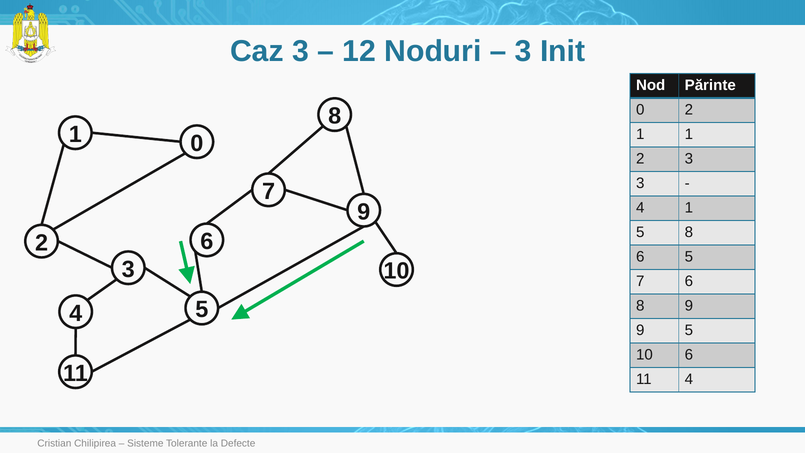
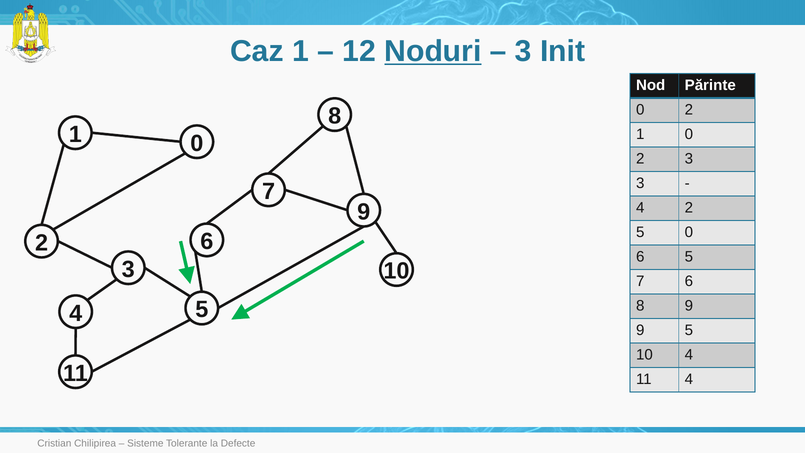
Caz 3: 3 -> 1
Noduri underline: none -> present
1 1: 1 -> 0
4 1: 1 -> 2
5 8: 8 -> 0
10 6: 6 -> 4
